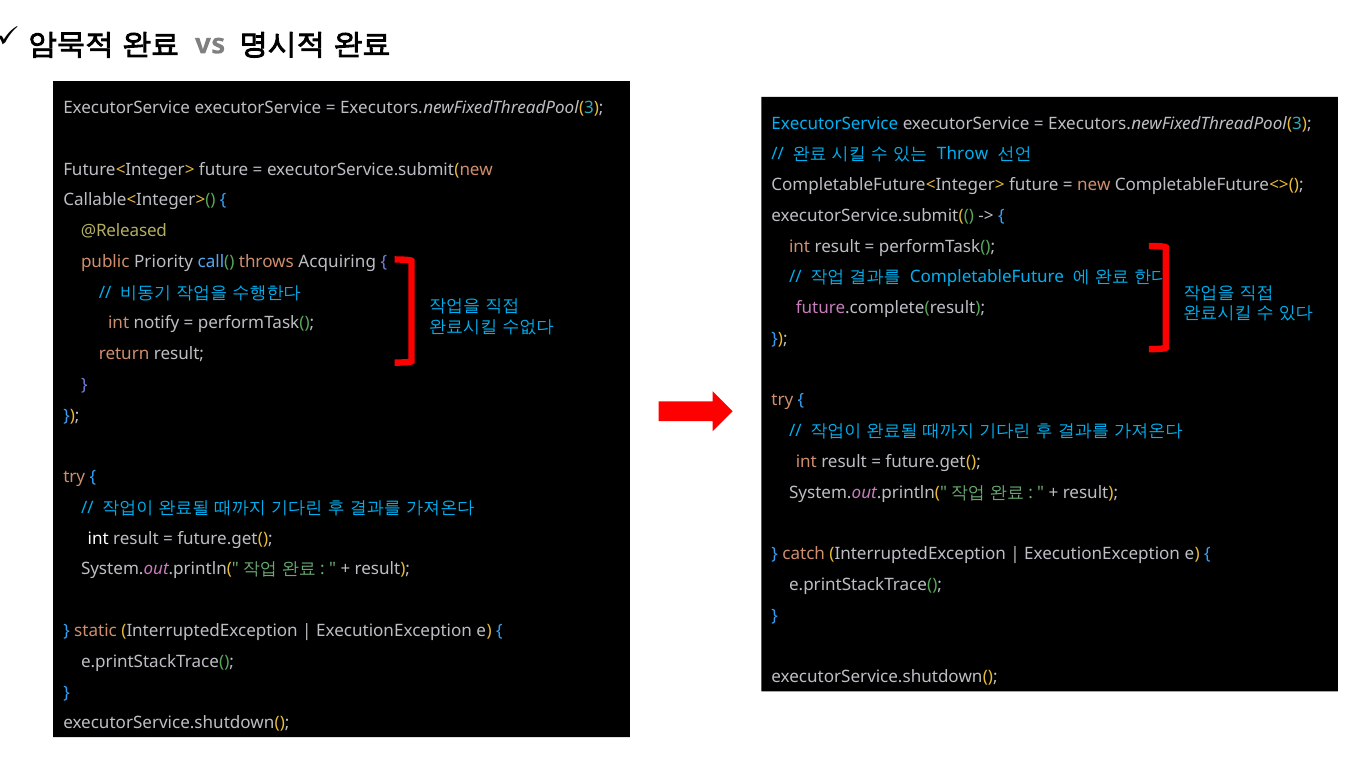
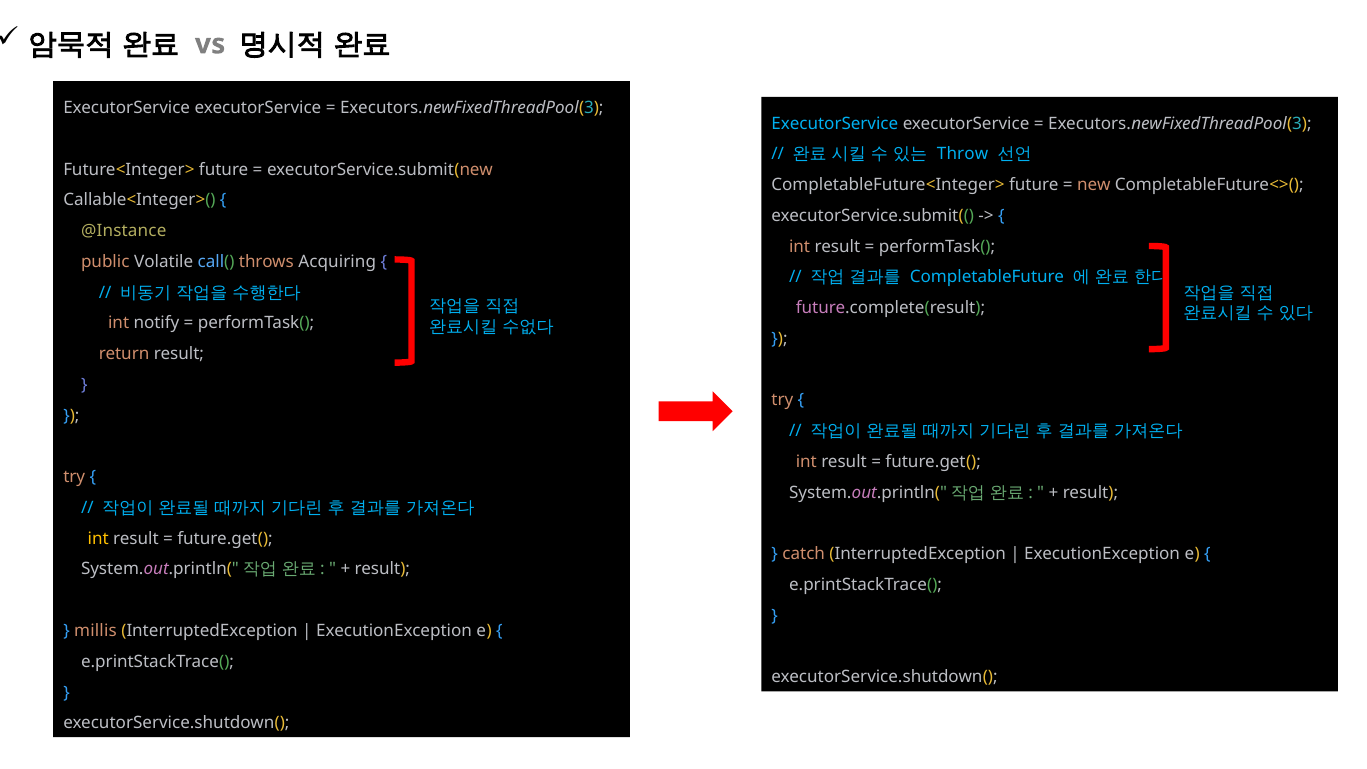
@Released: @Released -> @Instance
Priority: Priority -> Volatile
int at (98, 539) colour: white -> yellow
static: static -> millis
